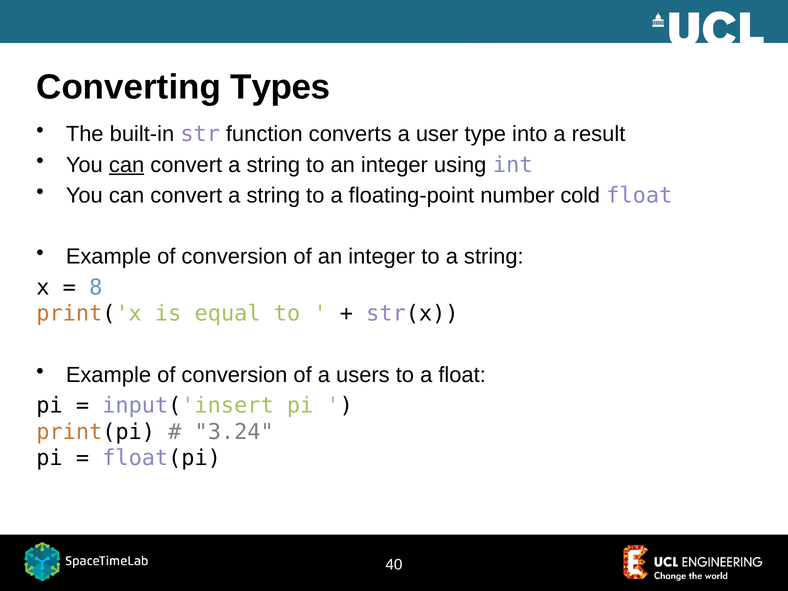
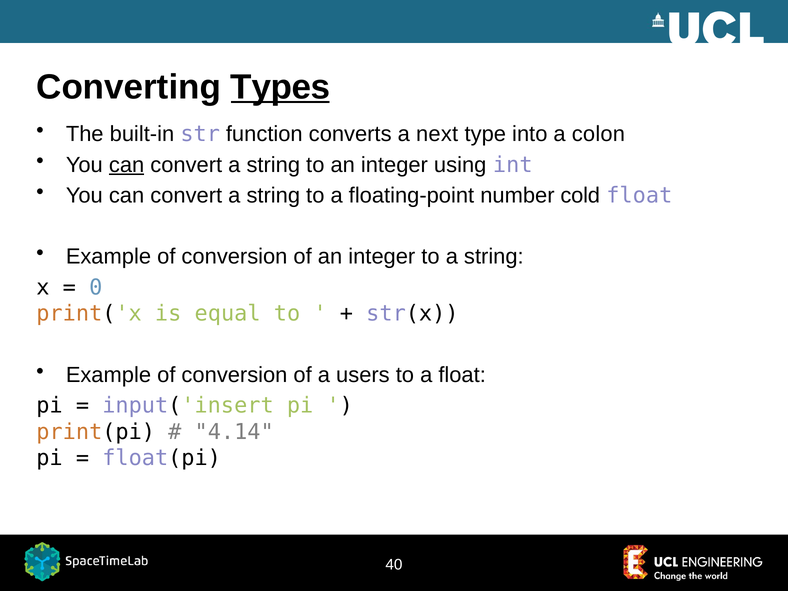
Types underline: none -> present
user: user -> next
result: result -> colon
8: 8 -> 0
3.24: 3.24 -> 4.14
